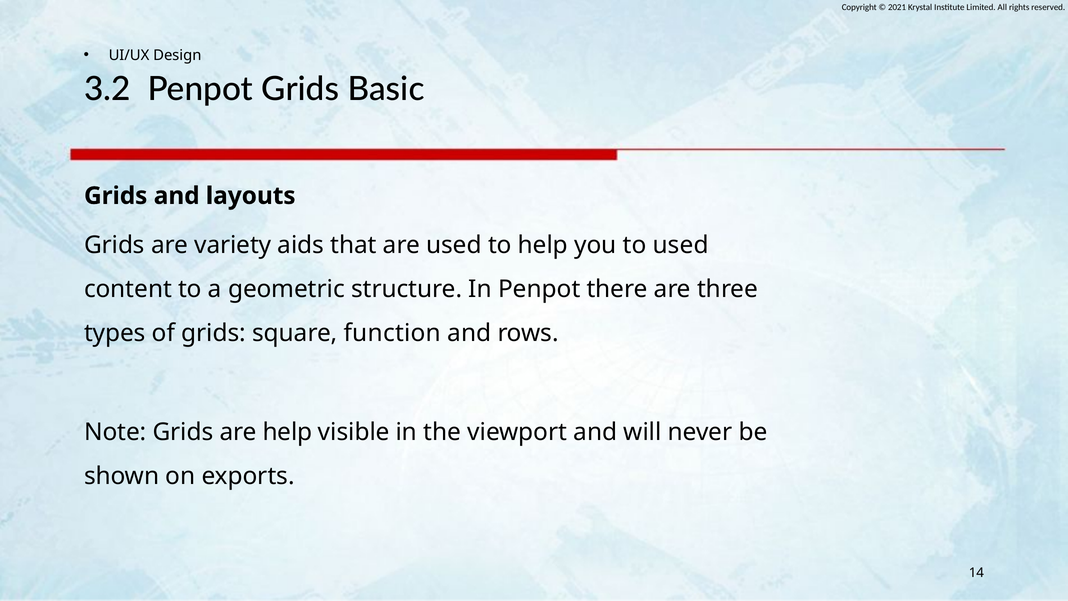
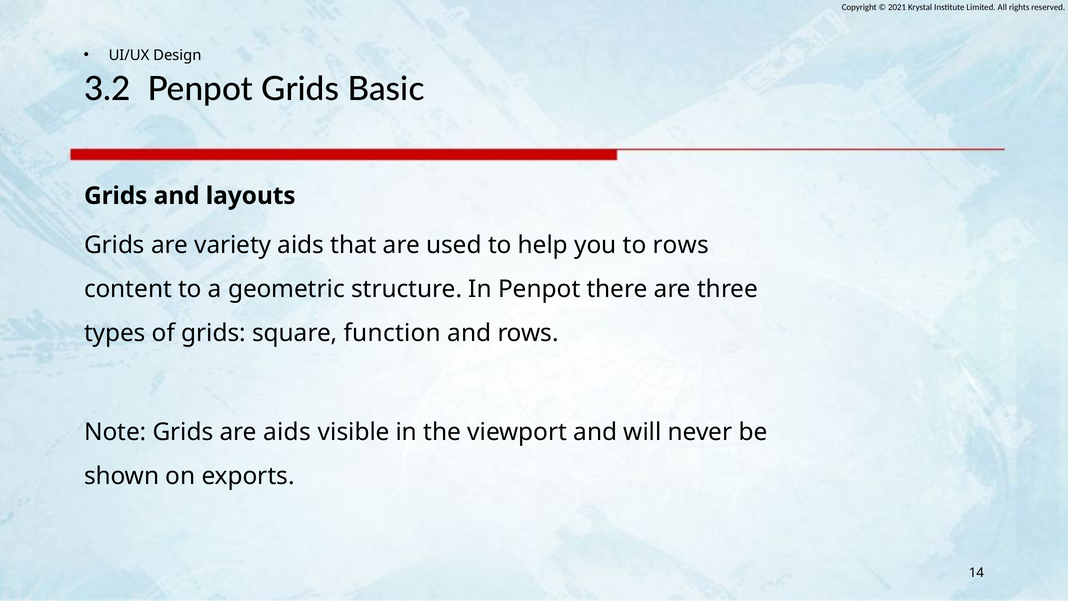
to used: used -> rows
are help: help -> aids
